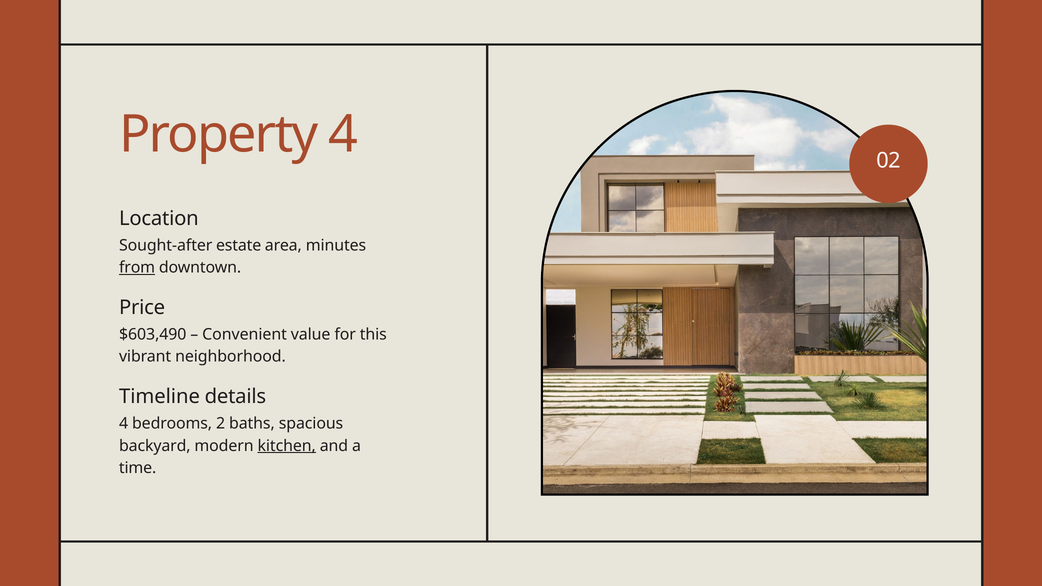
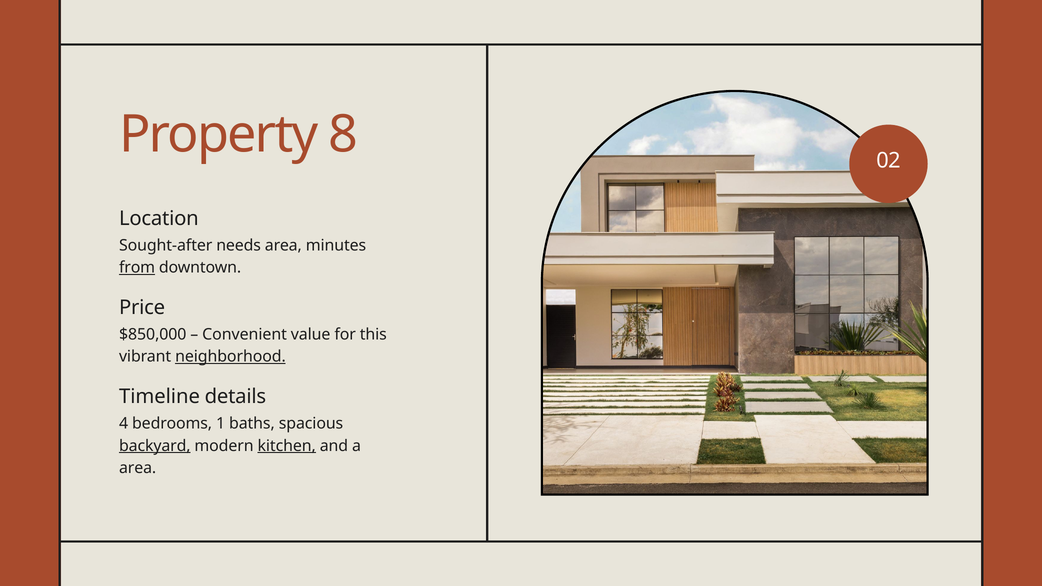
Property 4: 4 -> 8
estate: estate -> needs
$603,490: $603,490 -> $850,000
neighborhood underline: none -> present
2: 2 -> 1
backyard underline: none -> present
time at (138, 468): time -> area
